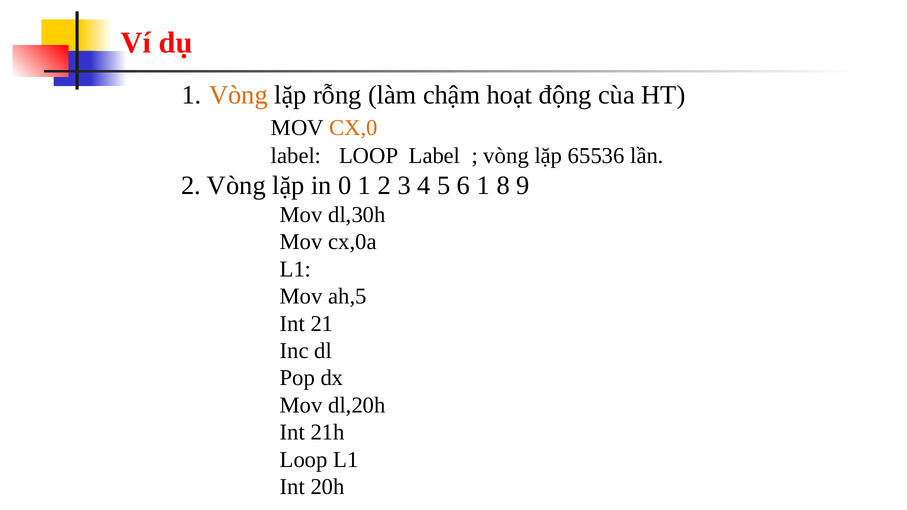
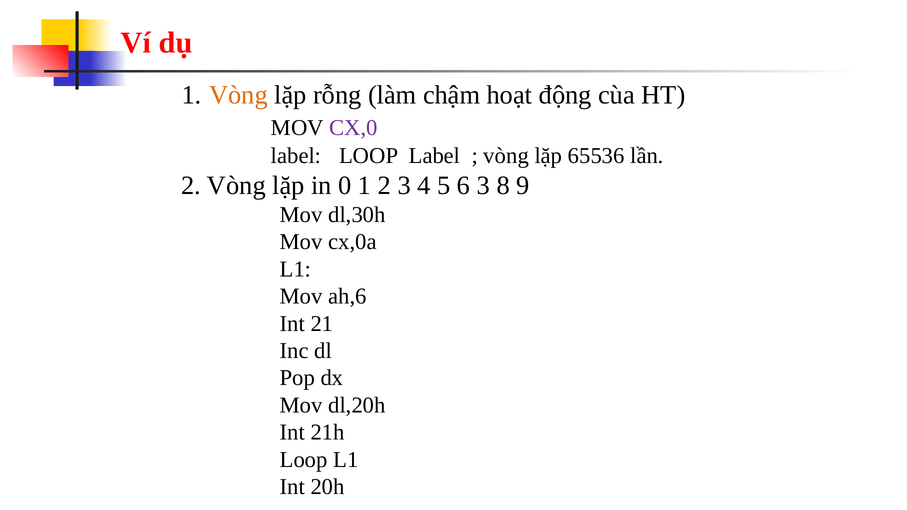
CX,0 colour: orange -> purple
6 1: 1 -> 3
ah,5: ah,5 -> ah,6
